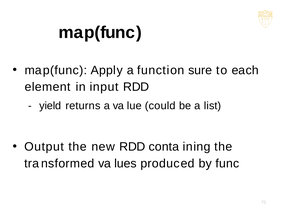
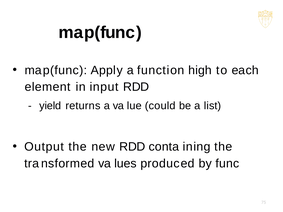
sure: sure -> high
